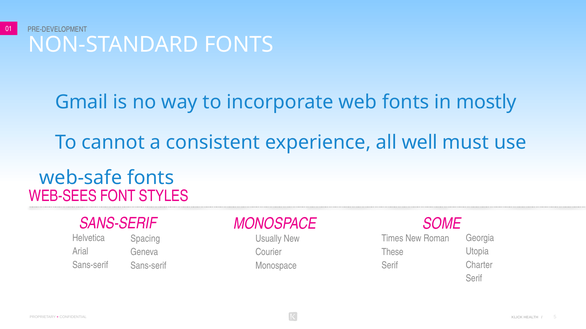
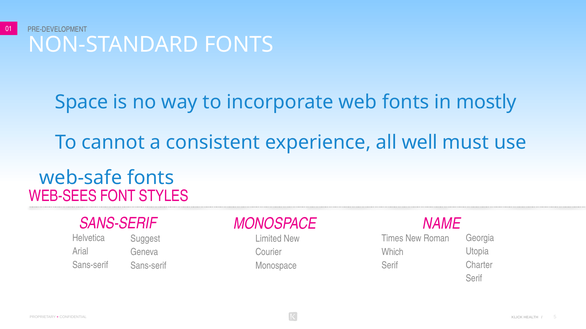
Gmail: Gmail -> Space
SOME: SOME -> NAME
Spacing: Spacing -> Suggest
Usually: Usually -> Limited
These: These -> Which
